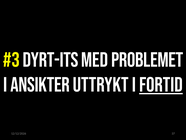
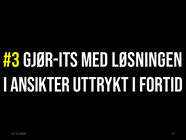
DYRT-ITS: DYRT-ITS -> GJØR-ITS
PROBLEMET: PROBLEMET -> LØSNINGEN
FORTID underline: present -> none
